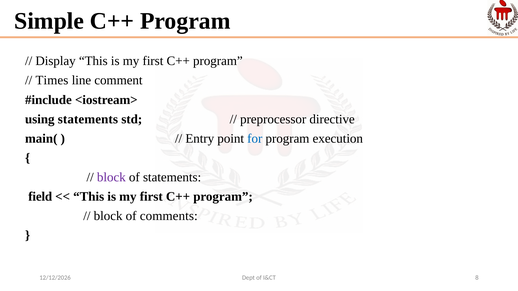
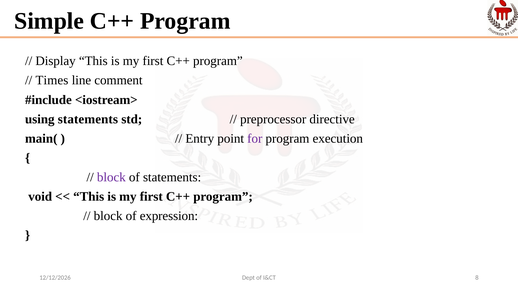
for colour: blue -> purple
field: field -> void
comments: comments -> expression
